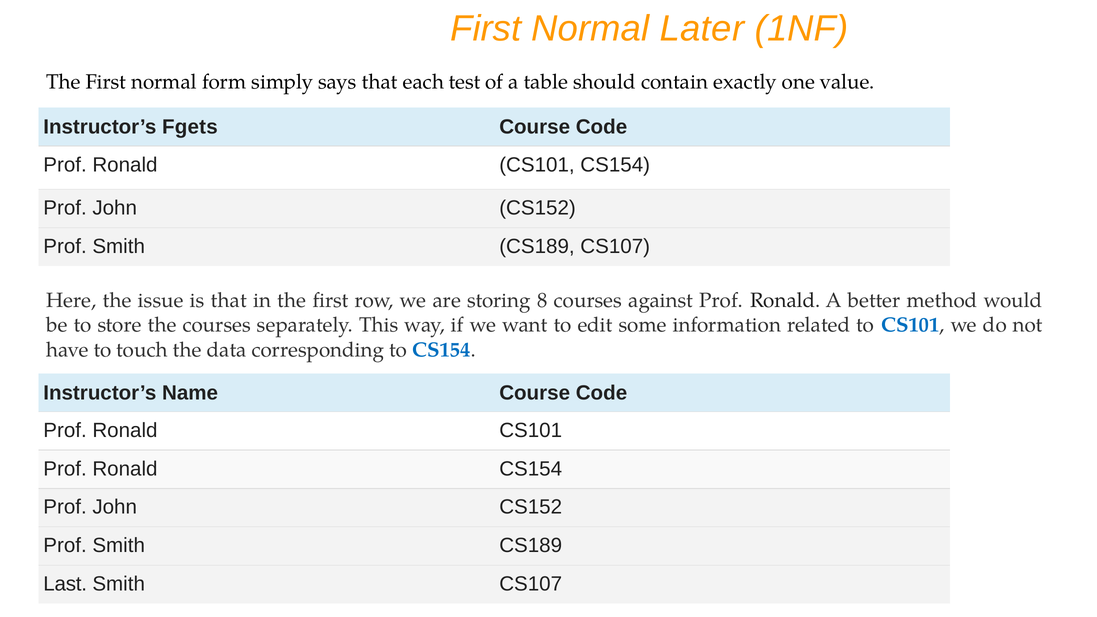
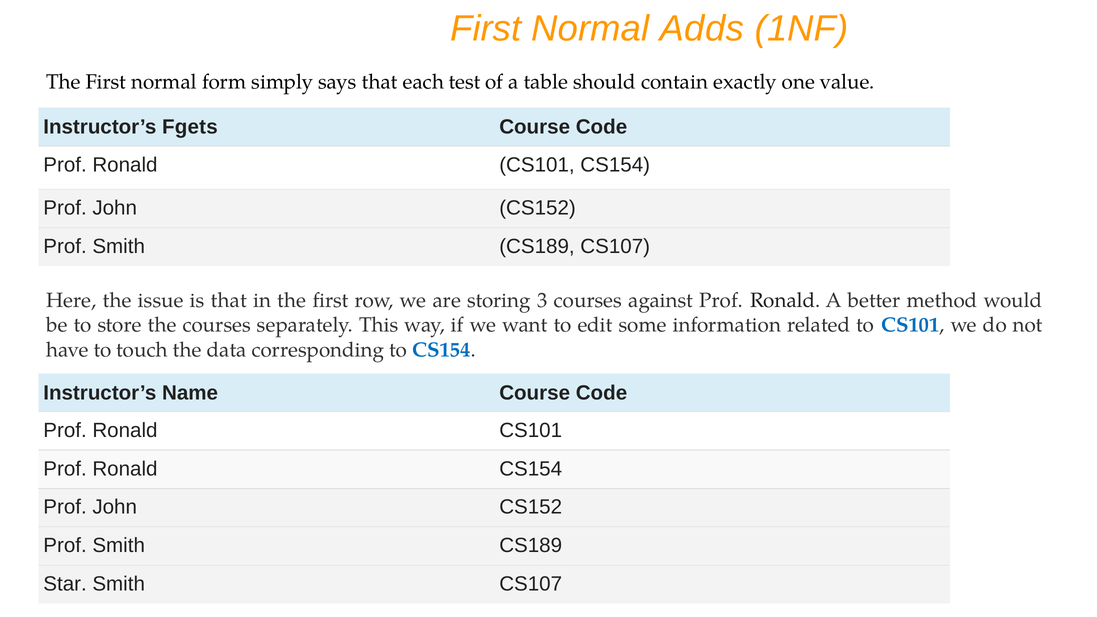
Later: Later -> Adds
8: 8 -> 3
Last: Last -> Star
